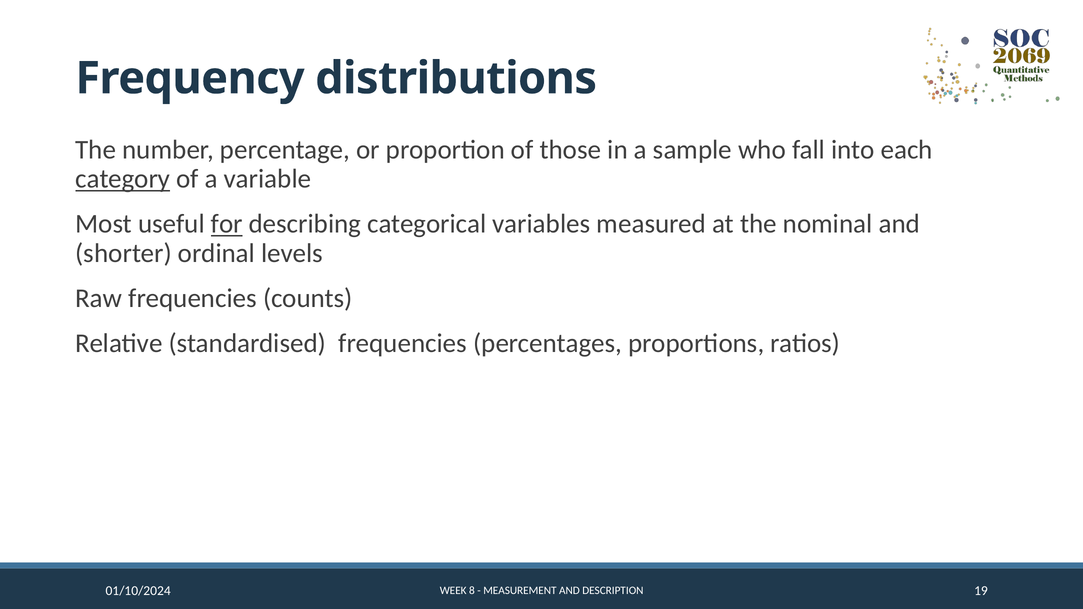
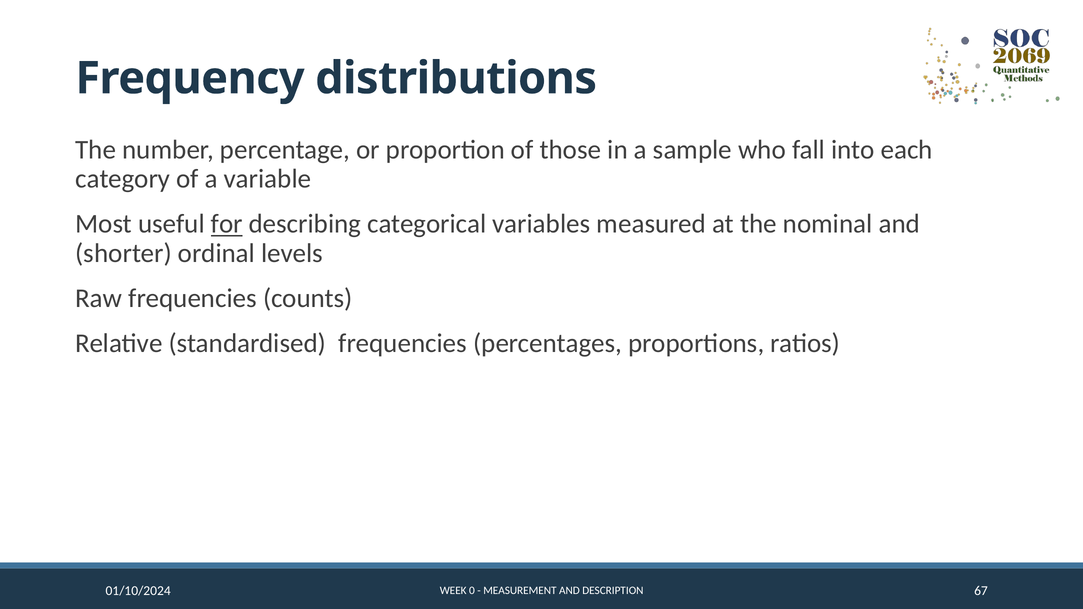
category underline: present -> none
8: 8 -> 0
19: 19 -> 67
